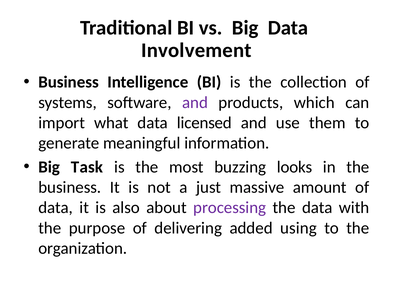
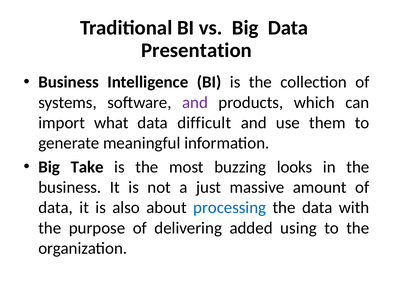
Involvement: Involvement -> Presentation
licensed: licensed -> difficult
Task: Task -> Take
processing colour: purple -> blue
